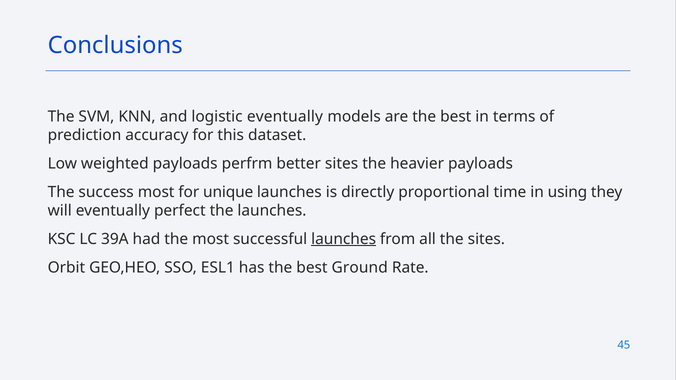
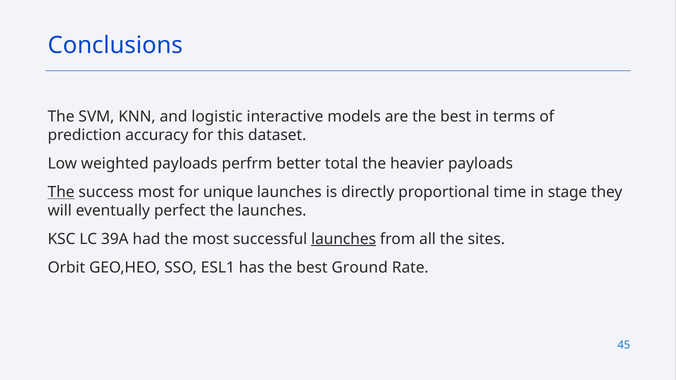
logistic eventually: eventually -> interactive
better sites: sites -> total
The at (61, 192) underline: none -> present
using: using -> stage
